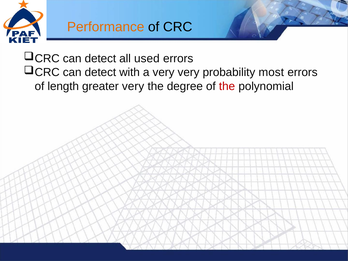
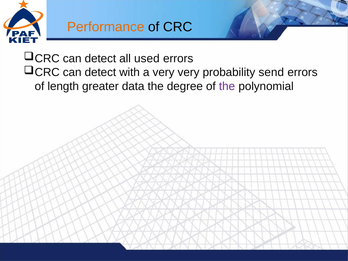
most: most -> send
greater very: very -> data
the at (227, 86) colour: red -> purple
